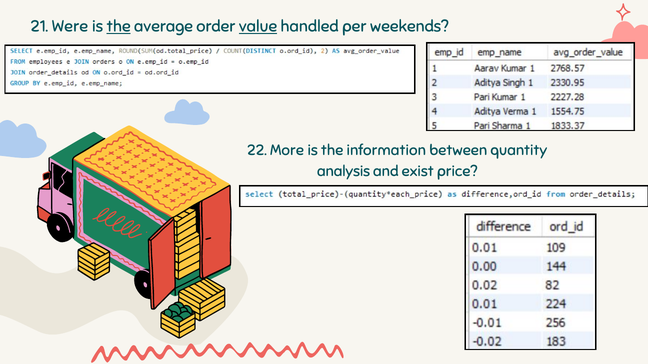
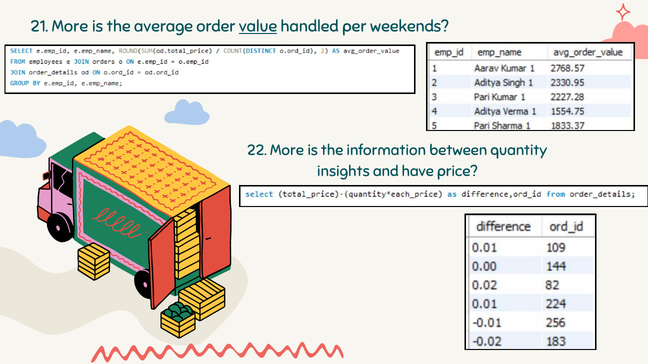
21 Were: Were -> More
the at (119, 27) underline: present -> none
analysis: analysis -> insights
exist: exist -> have
